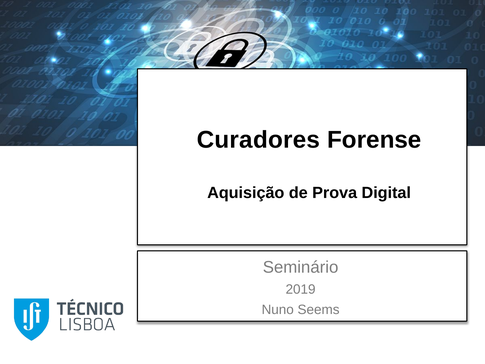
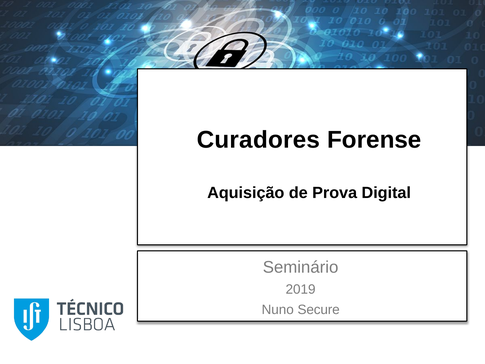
Seems: Seems -> Secure
